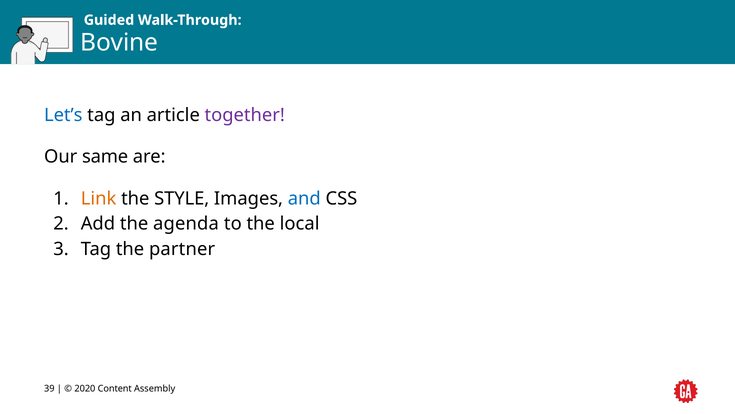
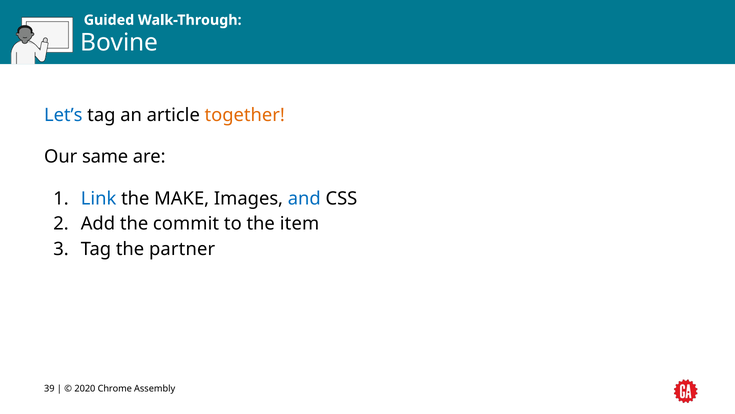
together colour: purple -> orange
Link colour: orange -> blue
STYLE: STYLE -> MAKE
agenda: agenda -> commit
local: local -> item
Content: Content -> Chrome
